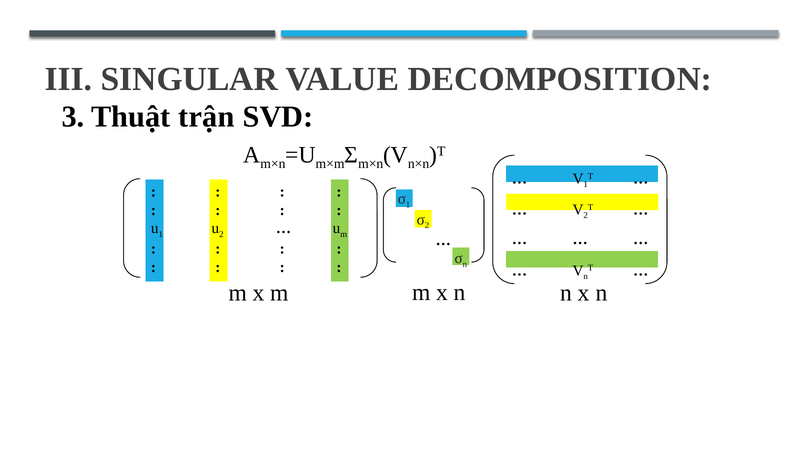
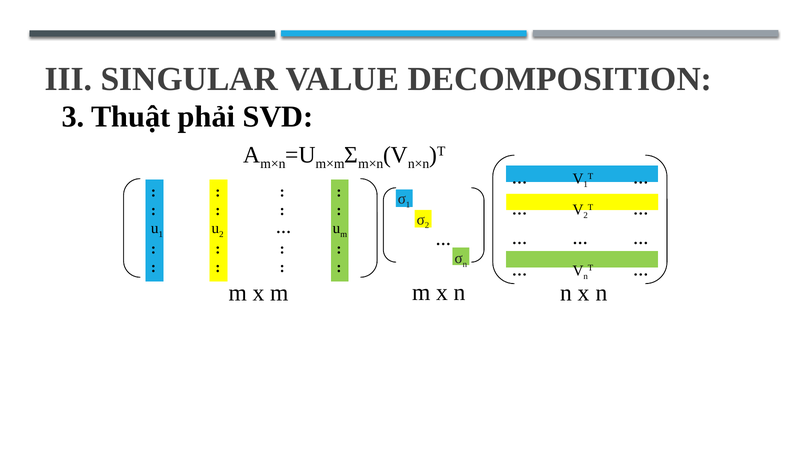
trận: trận -> phải
